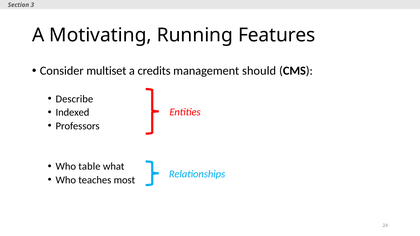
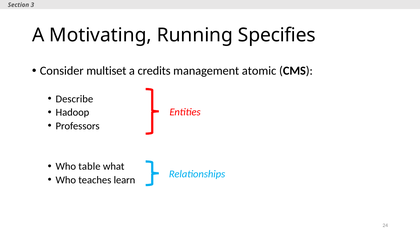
Features: Features -> Specifies
should: should -> atomic
Indexed: Indexed -> Hadoop
most: most -> learn
